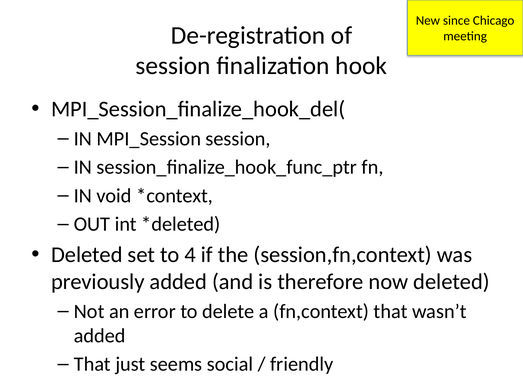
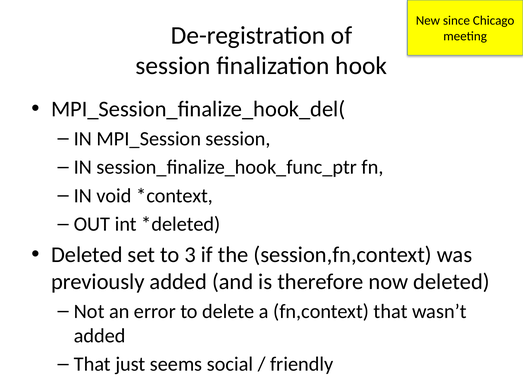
4: 4 -> 3
